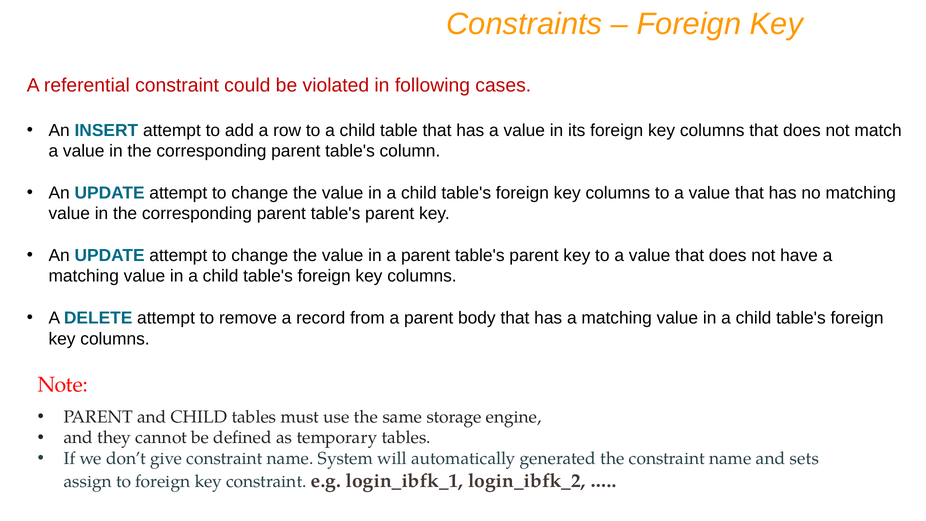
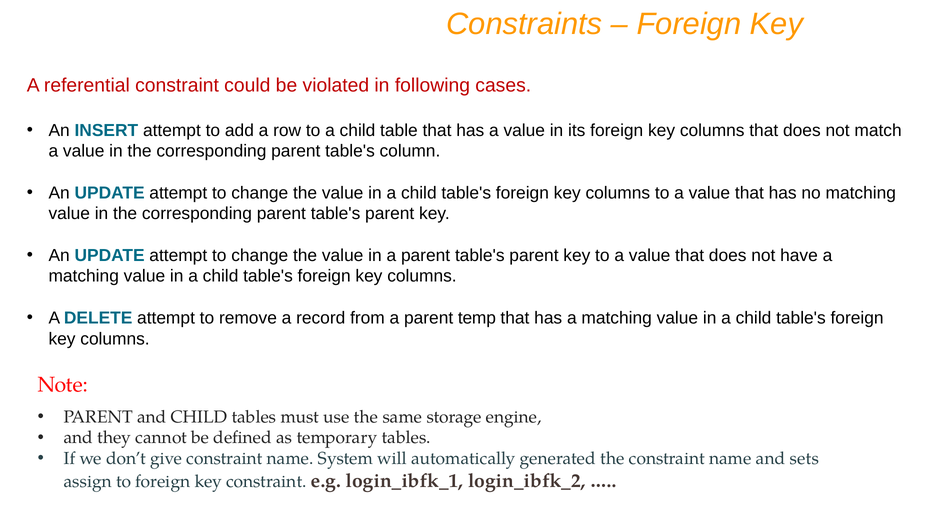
body: body -> temp
